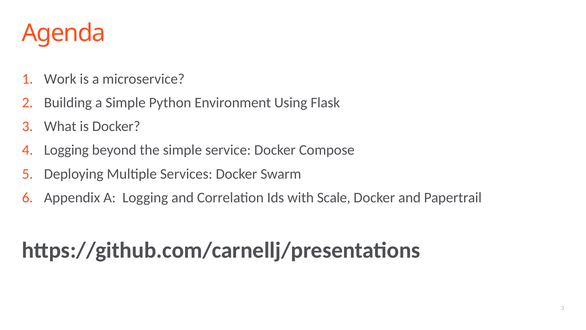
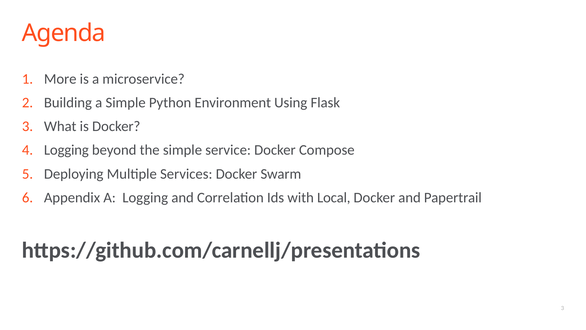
Work: Work -> More
Scale: Scale -> Local
